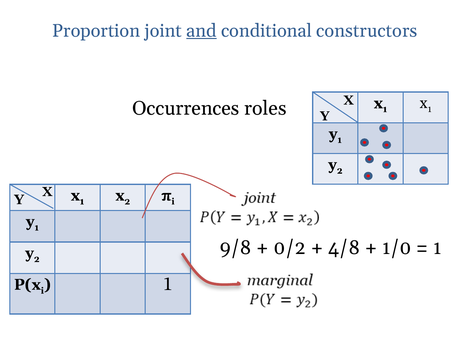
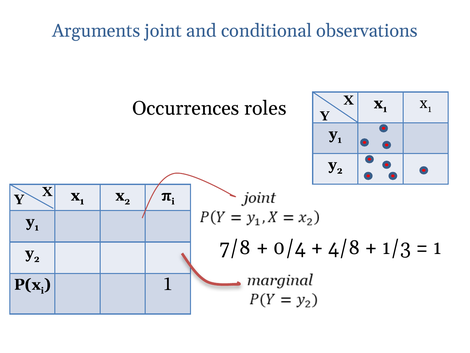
Proportion: Proportion -> Arguments
and underline: present -> none
constructors: constructors -> observations
9/8: 9/8 -> 7/8
0/2: 0/2 -> 0/4
1/0: 1/0 -> 1/3
